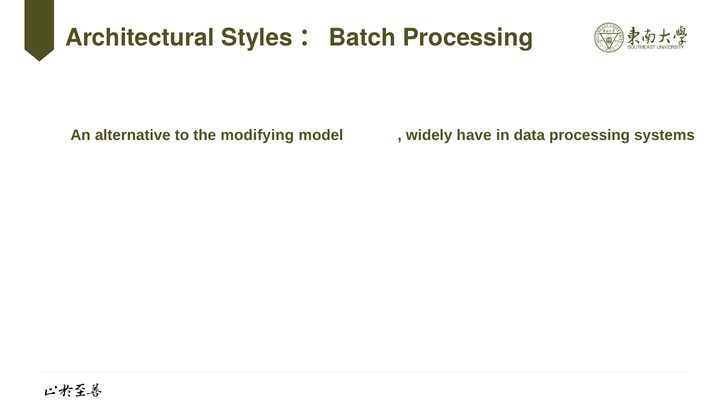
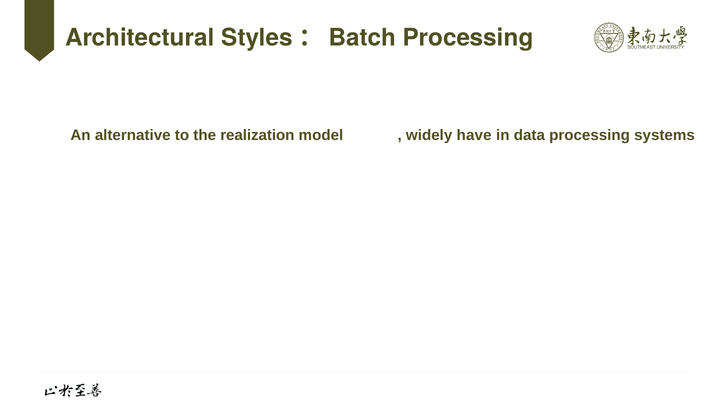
modifying: modifying -> realization
